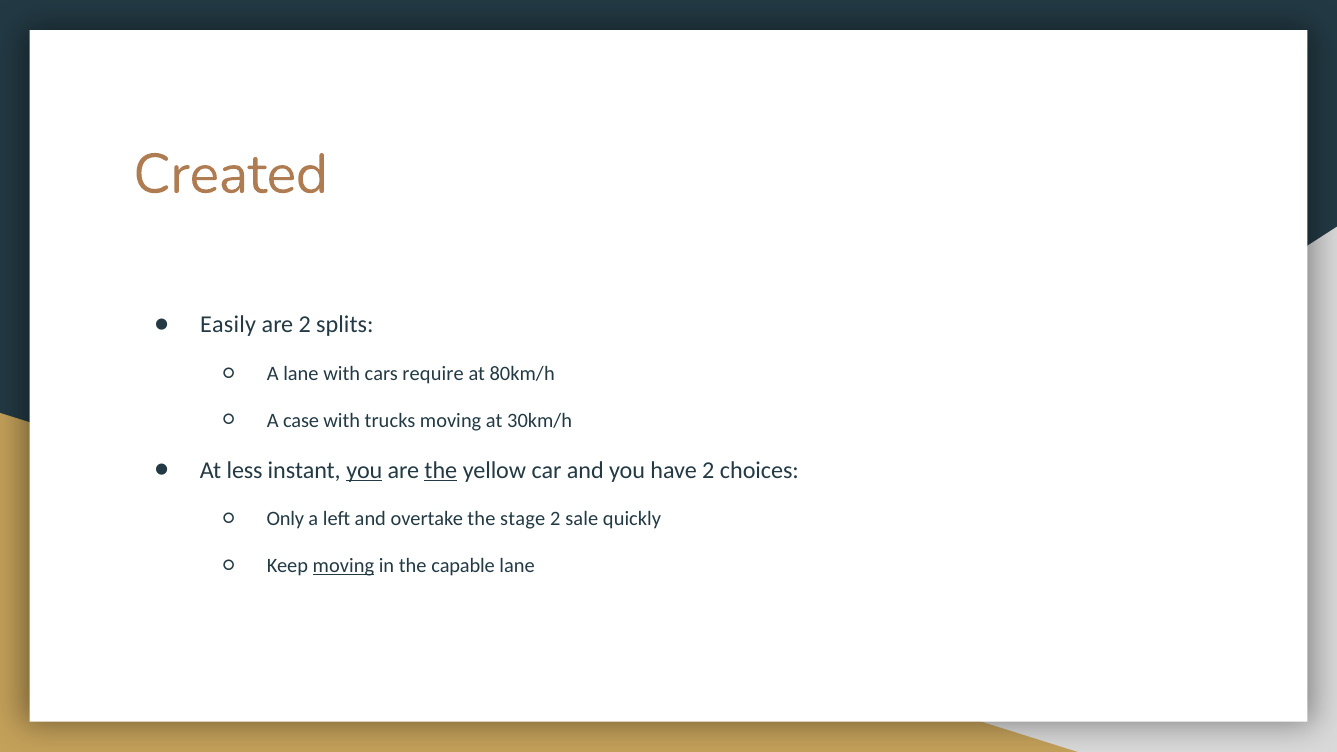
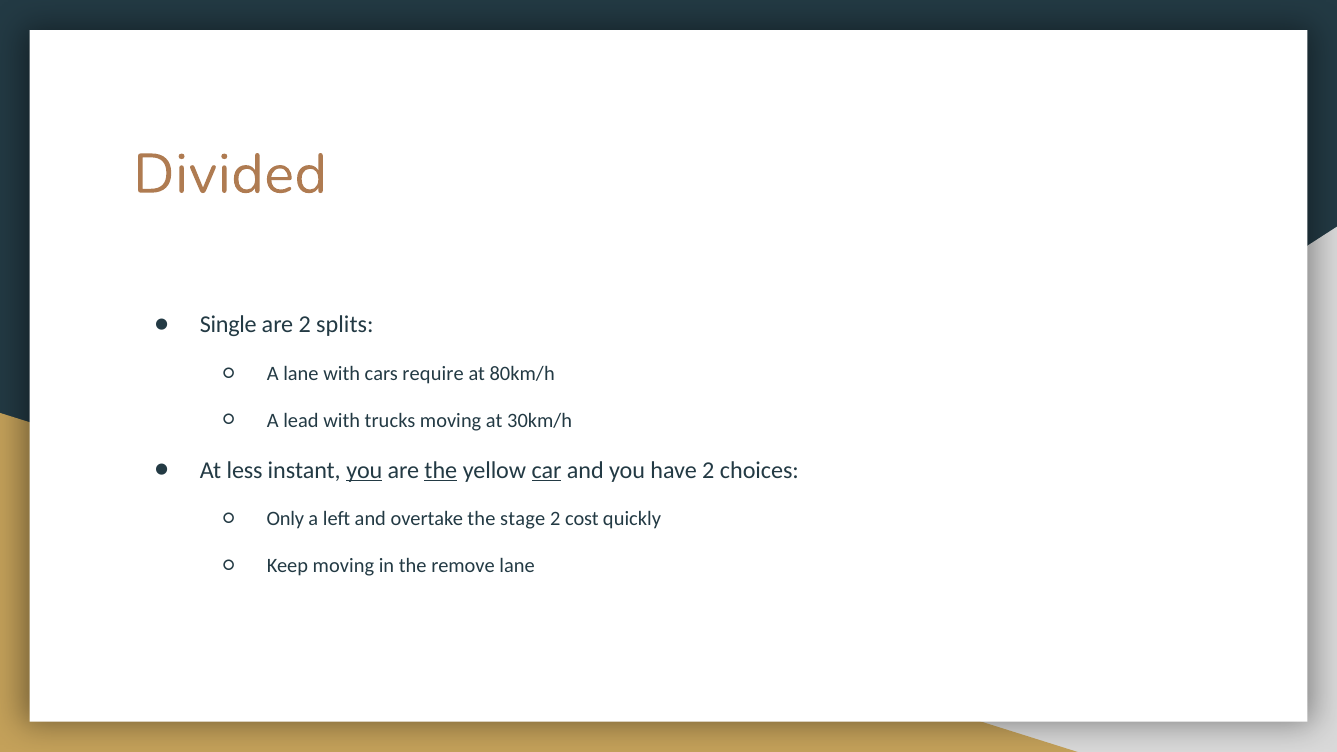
Created: Created -> Divided
Easily: Easily -> Single
case: case -> lead
car underline: none -> present
sale: sale -> cost
moving at (343, 566) underline: present -> none
capable: capable -> remove
